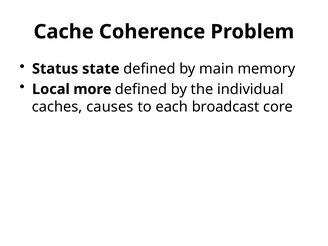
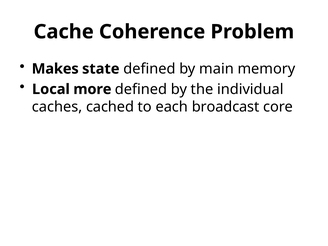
Status: Status -> Makes
causes: causes -> cached
